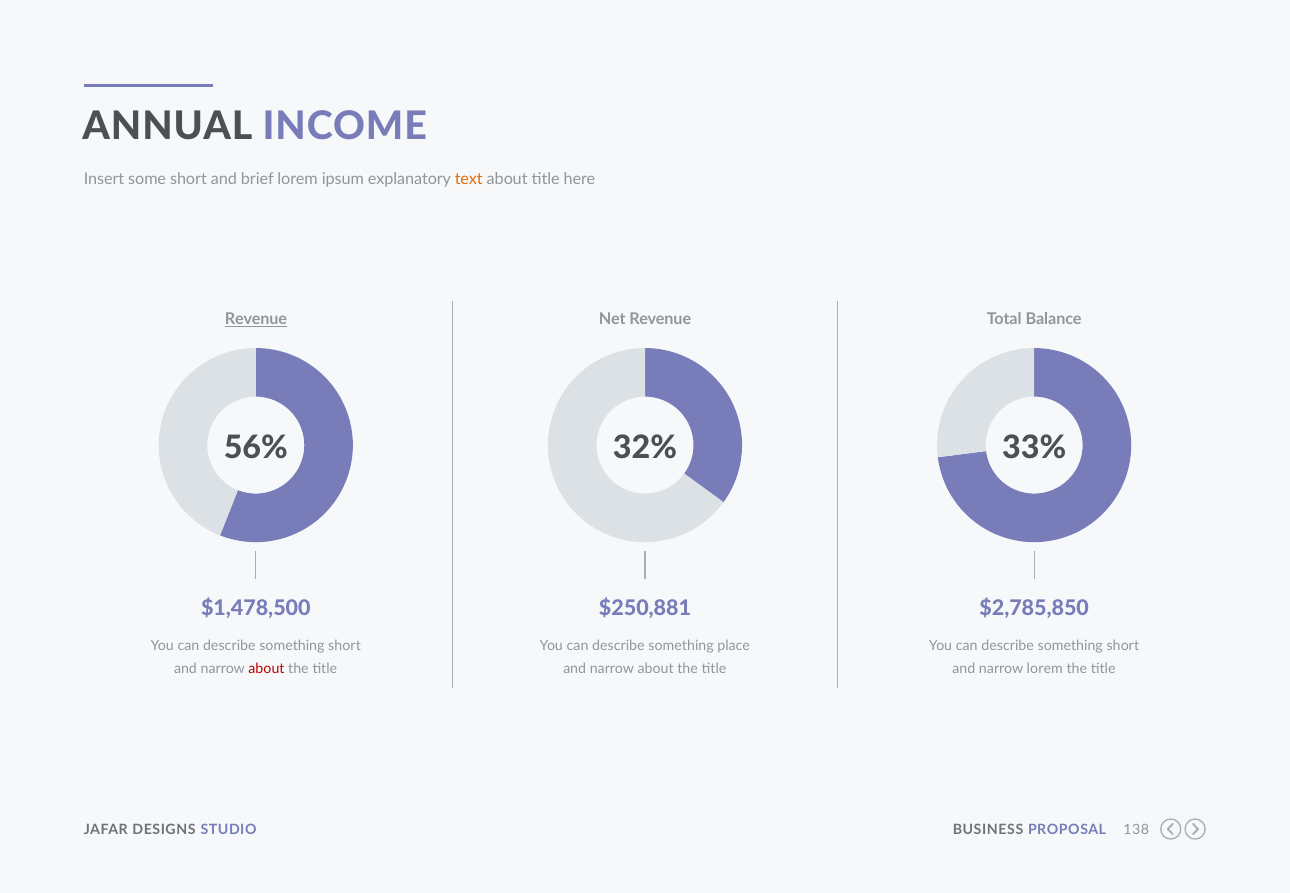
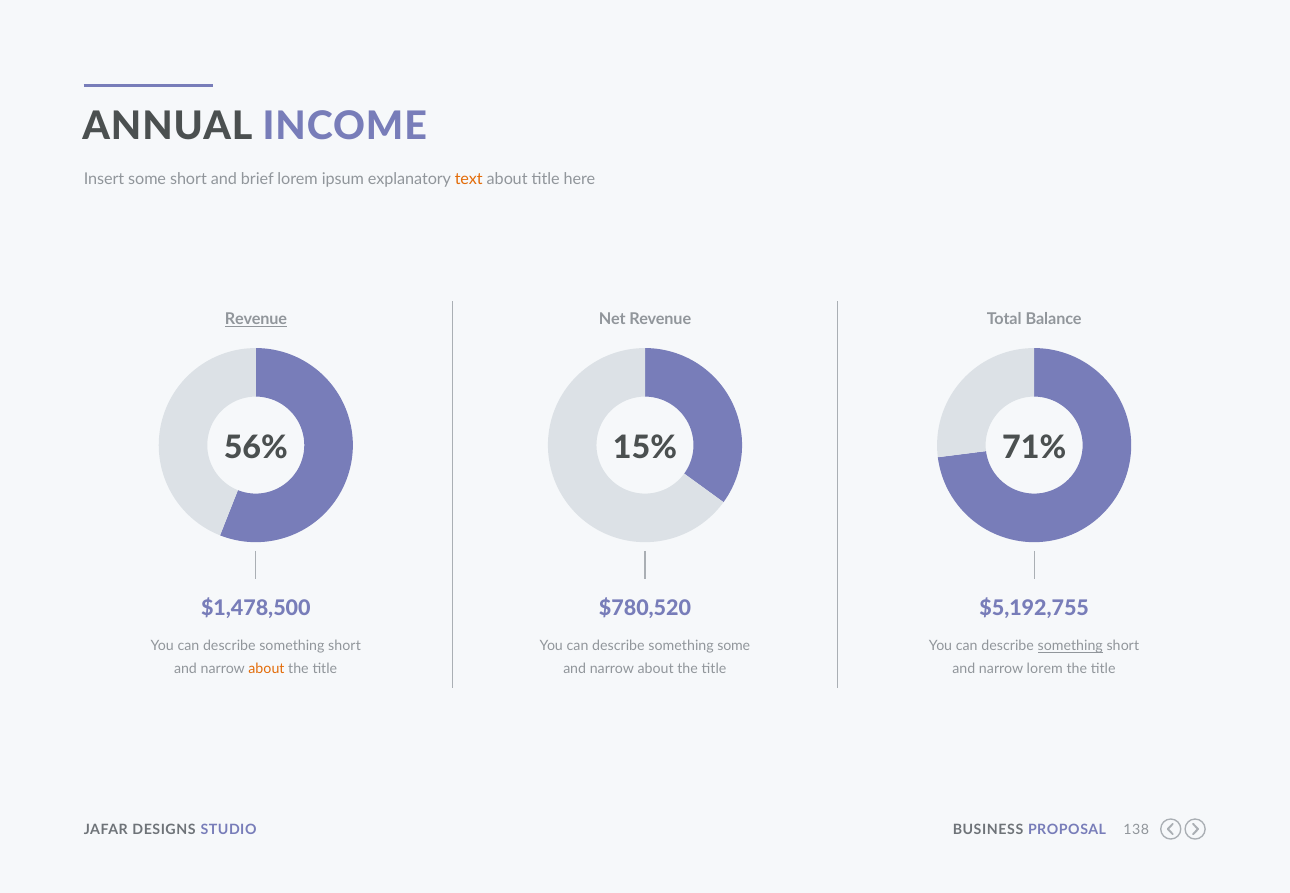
32%: 32% -> 15%
33%: 33% -> 71%
$250,881: $250,881 -> $780,520
$2,785,850: $2,785,850 -> $5,192,755
something place: place -> some
something at (1070, 646) underline: none -> present
about at (266, 669) colour: red -> orange
